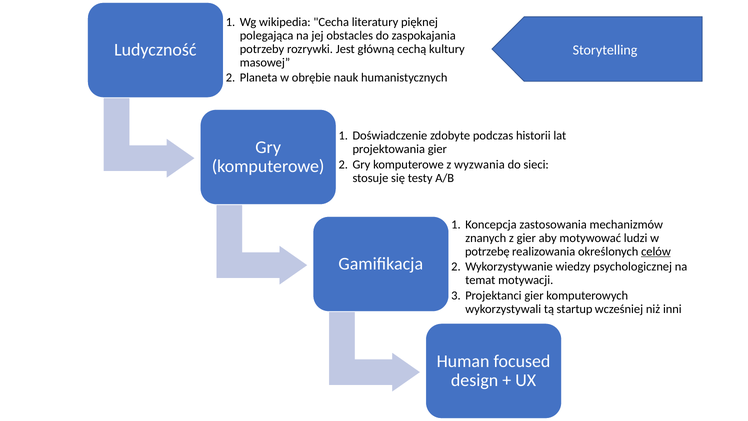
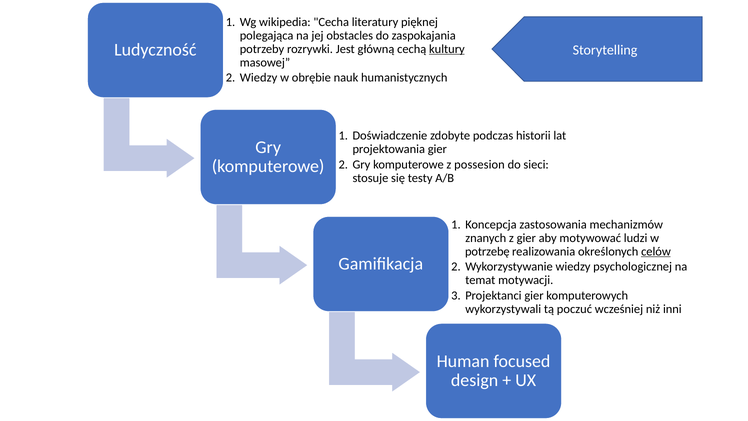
kultury underline: none -> present
Planeta at (259, 78): Planeta -> Wiedzy
wyzwania: wyzwania -> possesion
startup: startup -> poczuć
